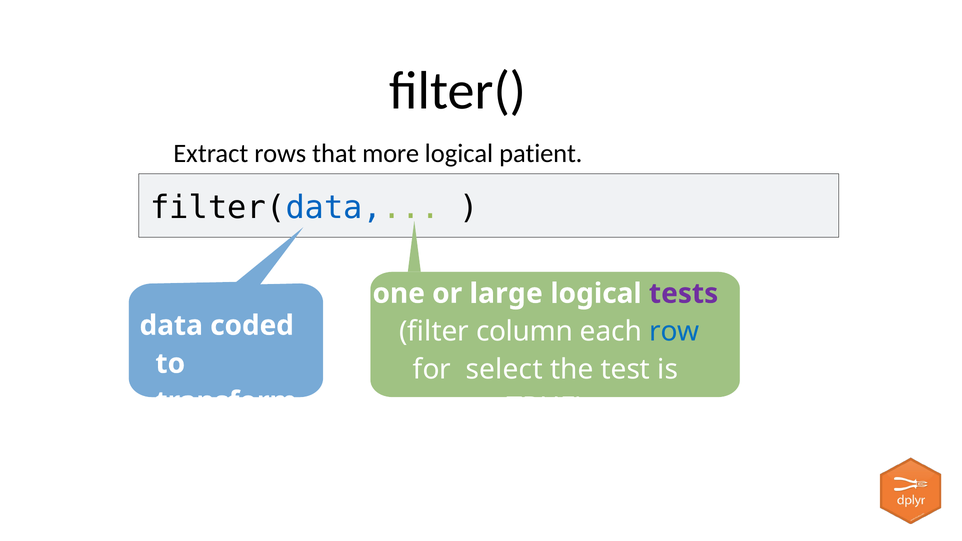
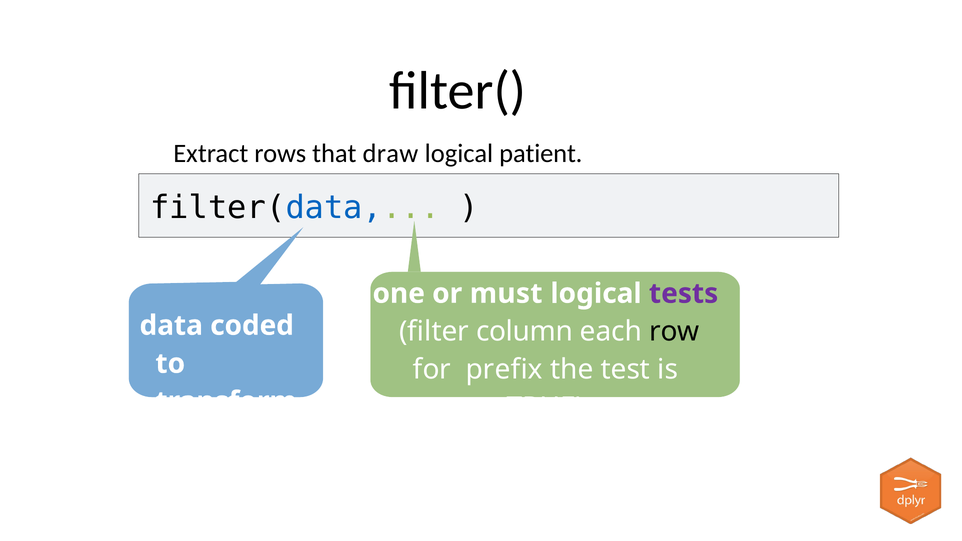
more: more -> draw
large: large -> must
row colour: blue -> black
select: select -> prefix
